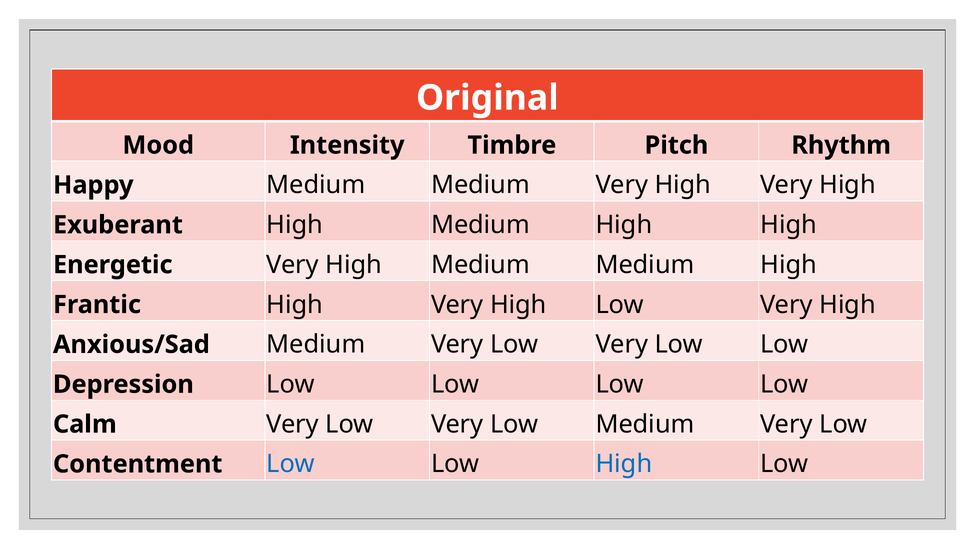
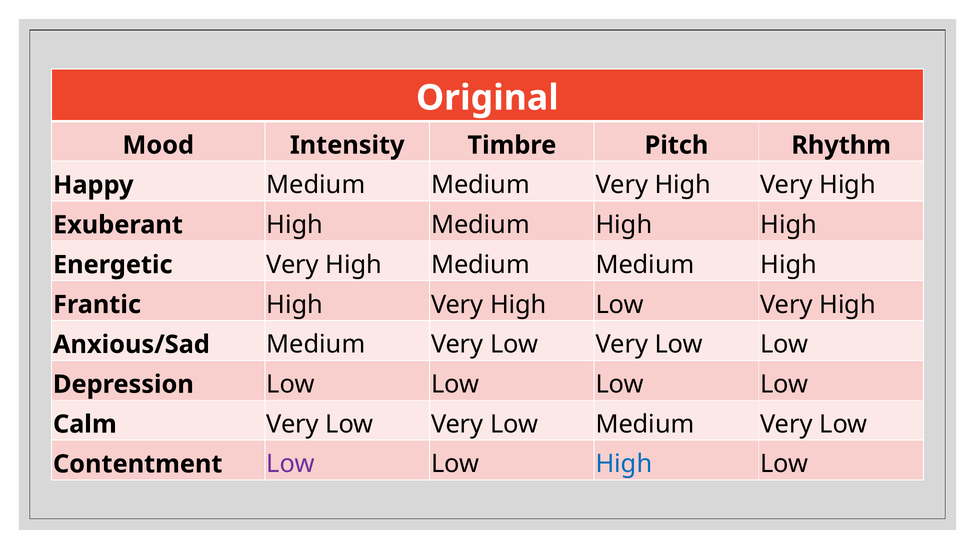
Low at (291, 464) colour: blue -> purple
